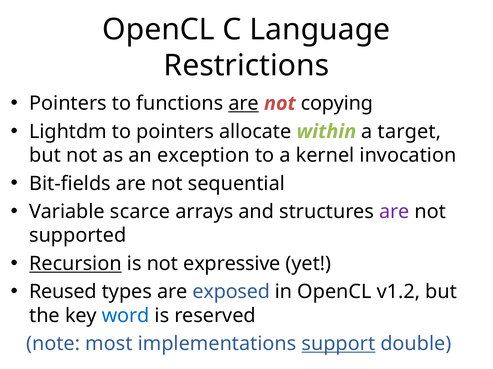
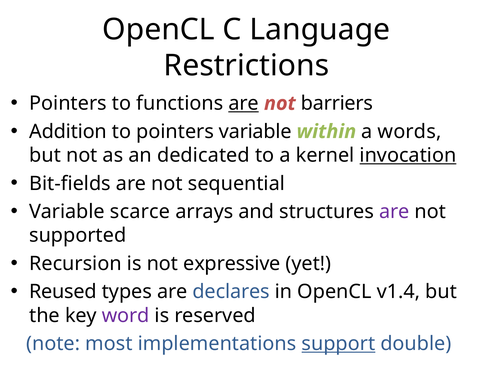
copying: copying -> barriers
Lightdm: Lightdm -> Addition
pointers allocate: allocate -> variable
target: target -> words
exception: exception -> dedicated
invocation underline: none -> present
Recursion underline: present -> none
exposed: exposed -> declares
v1.2: v1.2 -> v1.4
word colour: blue -> purple
